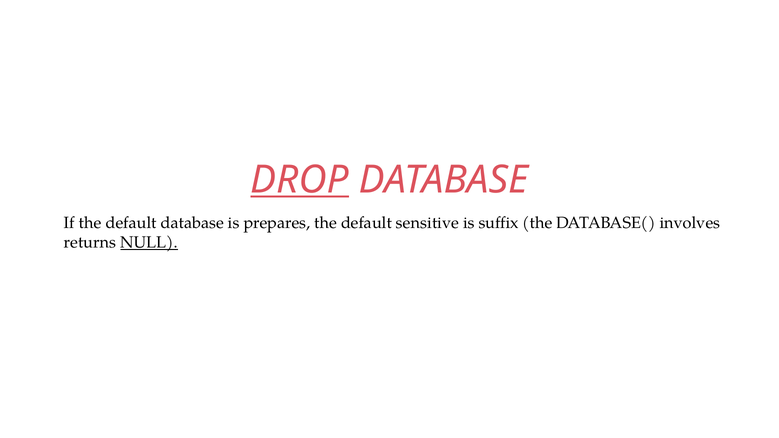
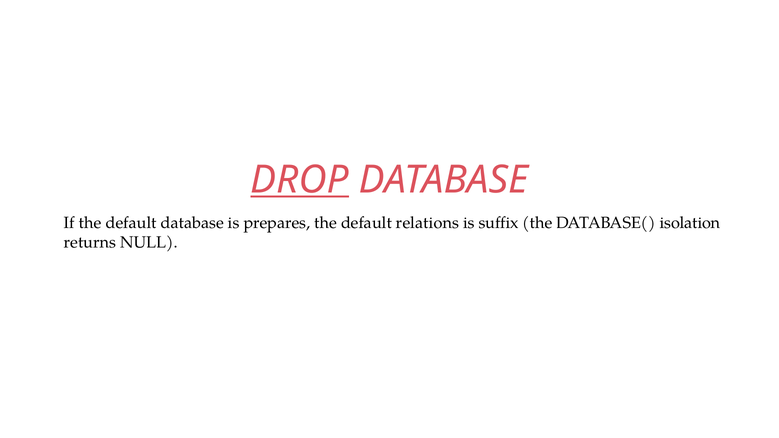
sensitive: sensitive -> relations
involves: involves -> isolation
NULL underline: present -> none
